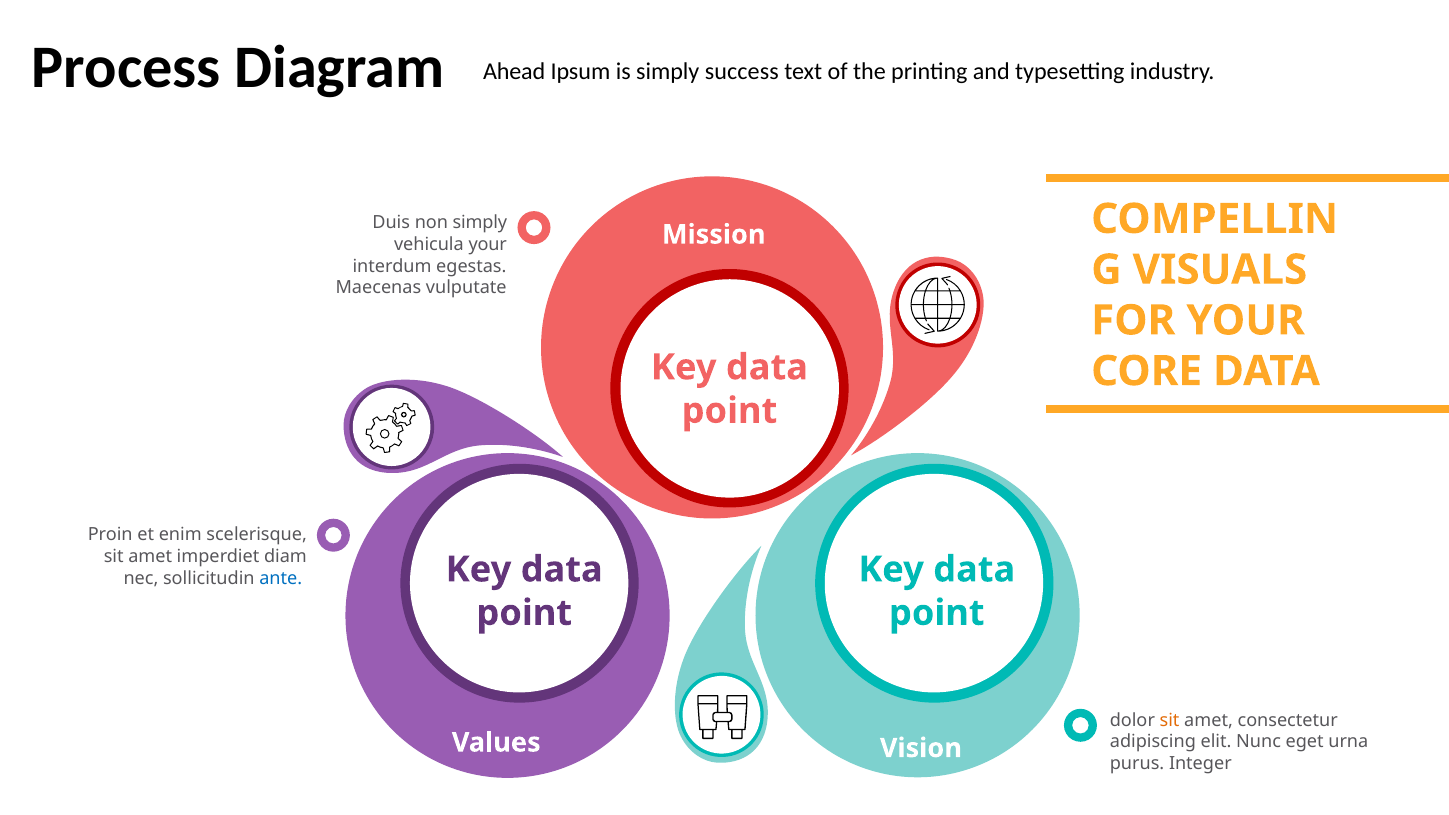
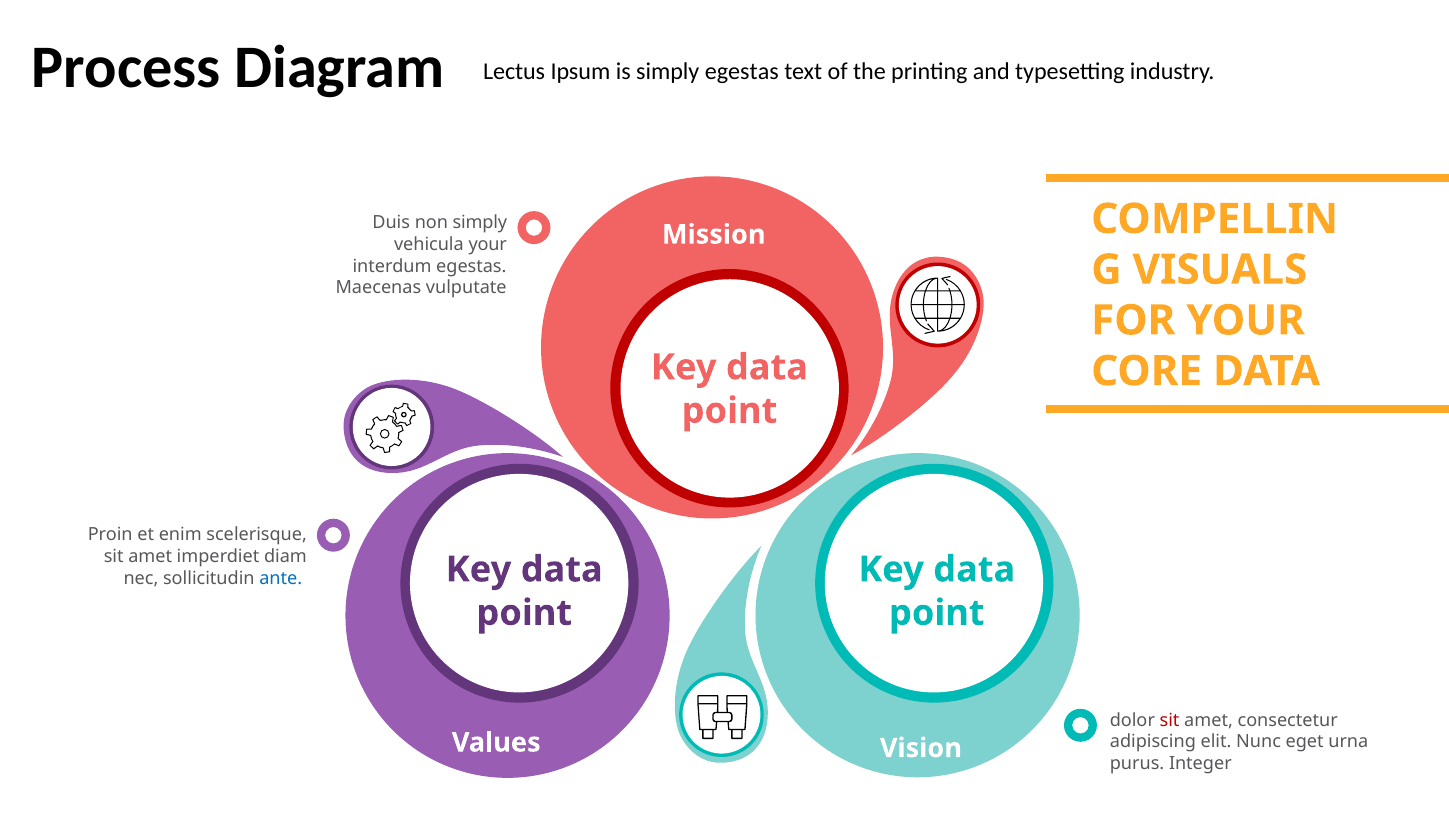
Ahead: Ahead -> Lectus
simply success: success -> egestas
sit at (1170, 720) colour: orange -> red
